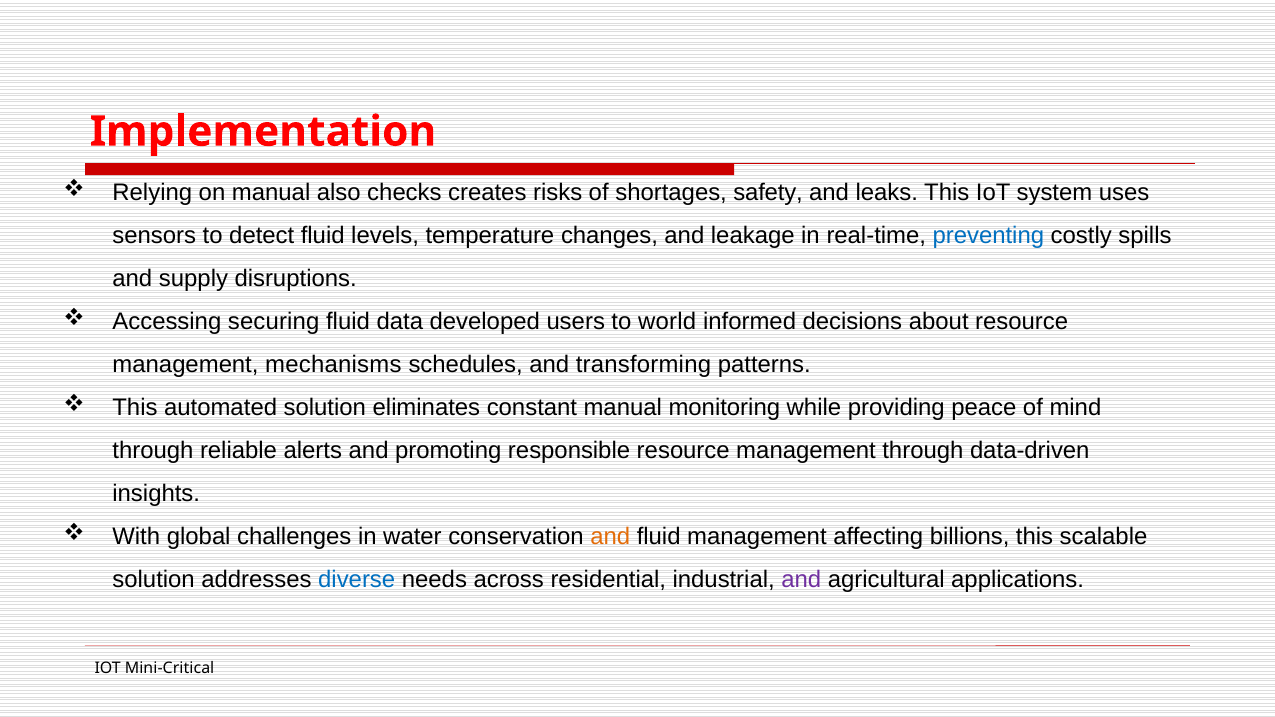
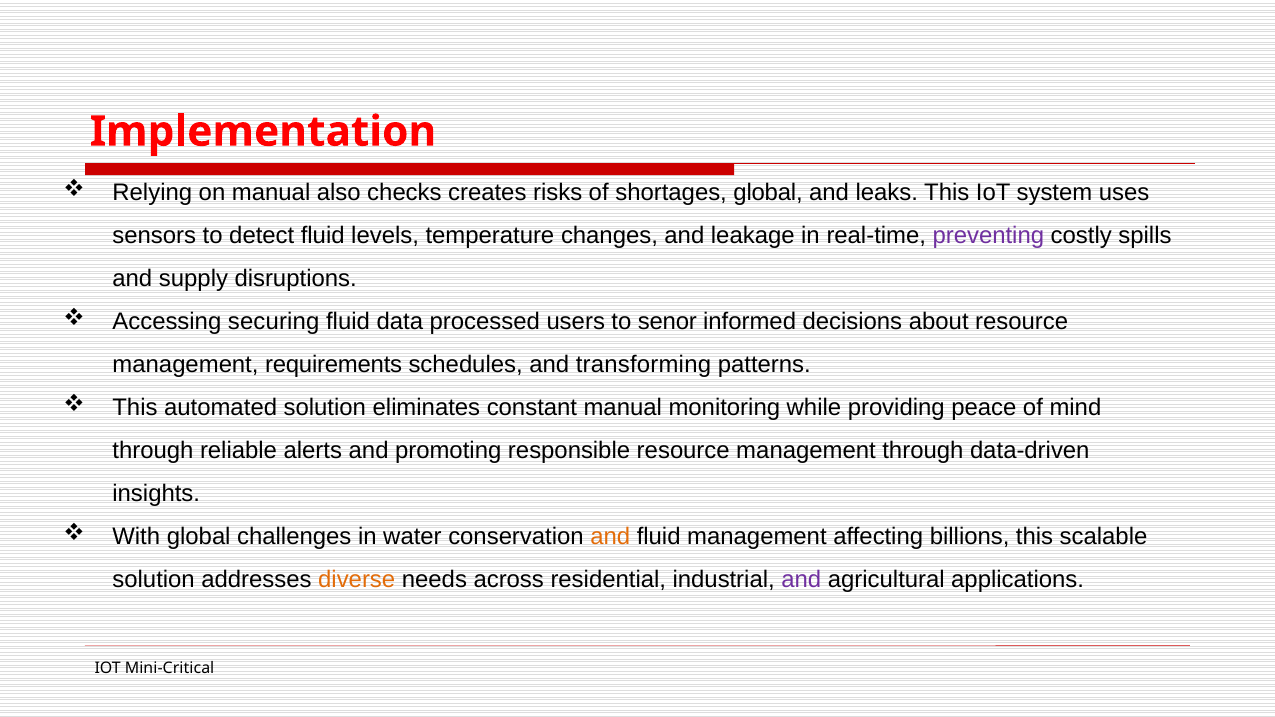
shortages safety: safety -> global
preventing colour: blue -> purple
developed: developed -> processed
world: world -> senor
mechanisms: mechanisms -> requirements
diverse colour: blue -> orange
